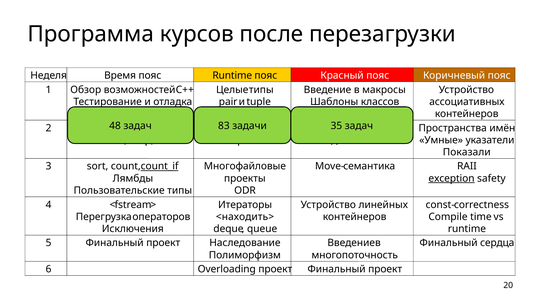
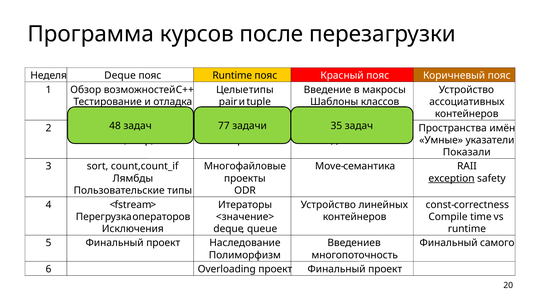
Неделя Время: Время -> Deque
83: 83 -> 77
count_if underline: present -> none
<находить>: <находить> -> <значение>
сердца: сердца -> самого
